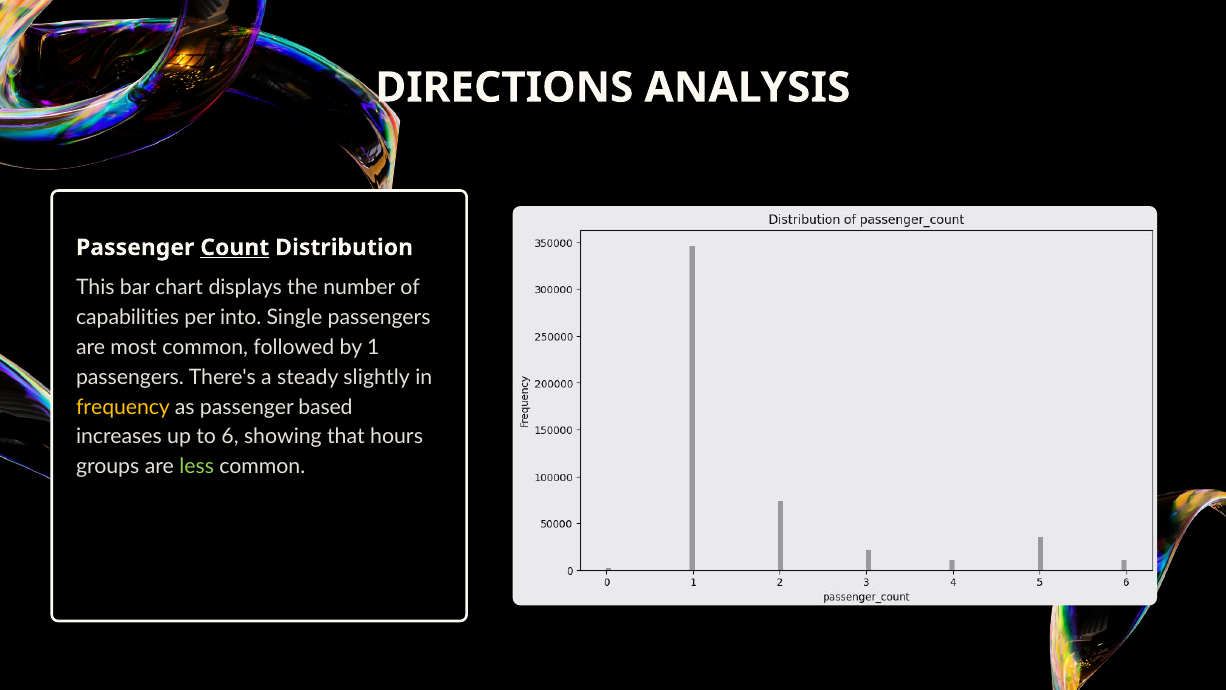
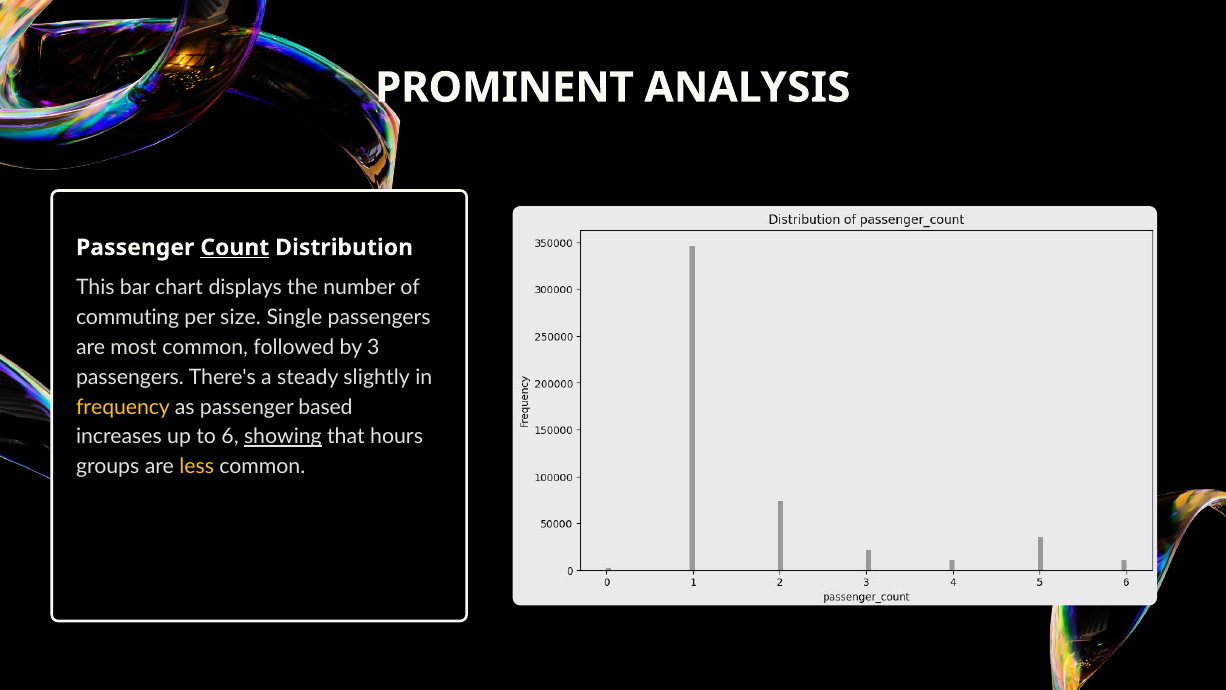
DIRECTIONS: DIRECTIONS -> PROMINENT
capabilities: capabilities -> commuting
into: into -> size
1: 1 -> 3
showing underline: none -> present
less colour: light green -> yellow
